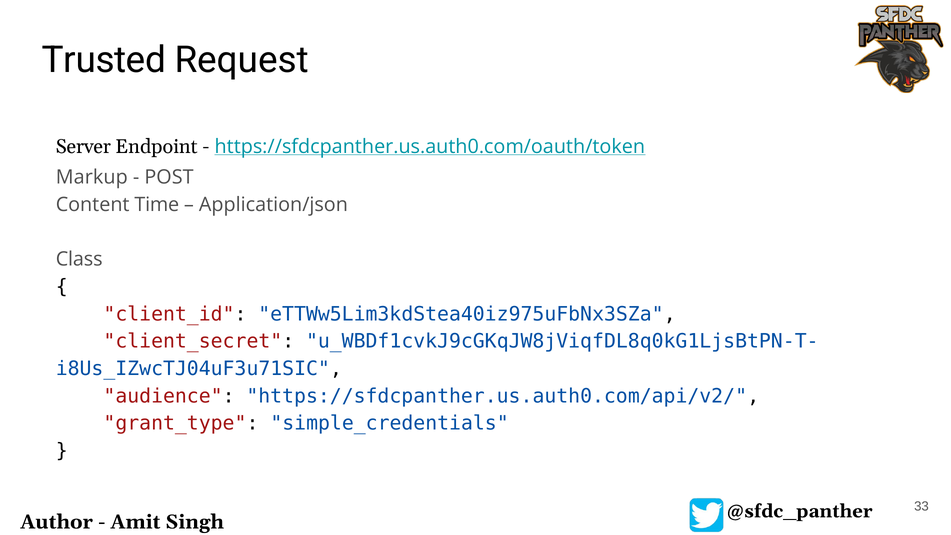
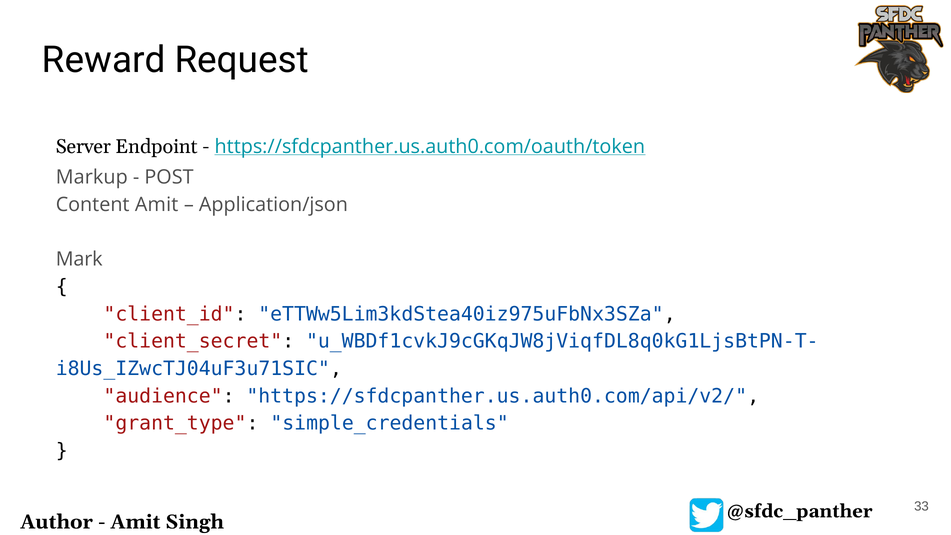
Trusted: Trusted -> Reward
Content Time: Time -> Amit
Class: Class -> Mark
